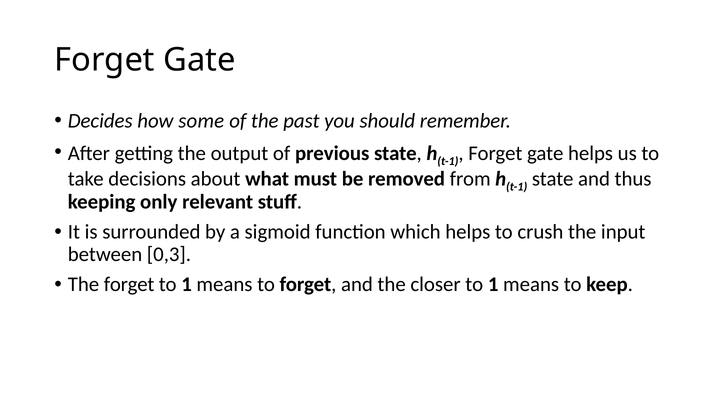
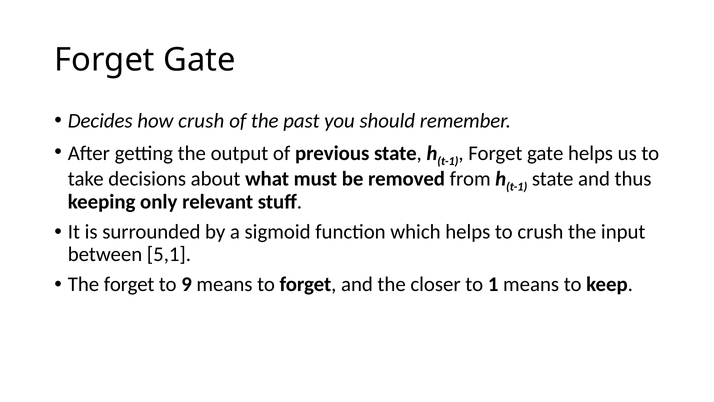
how some: some -> crush
0,3: 0,3 -> 5,1
1 at (187, 284): 1 -> 9
